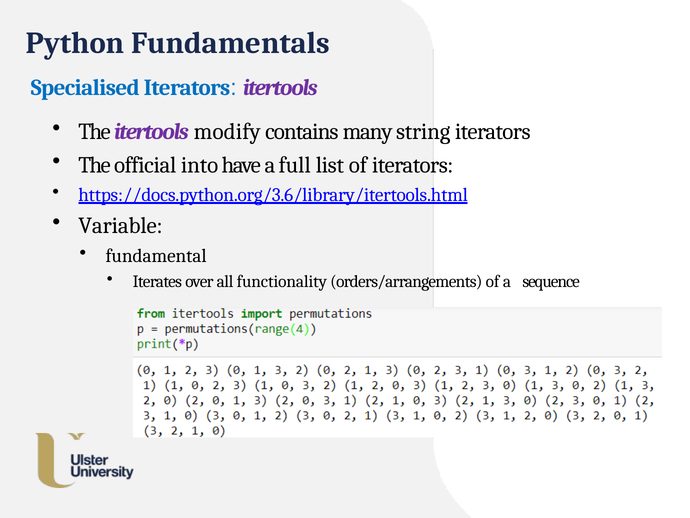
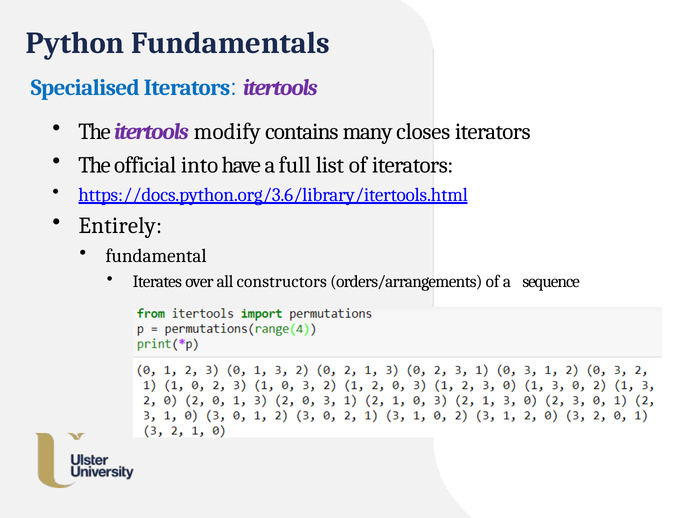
string: string -> closes
Variable: Variable -> Entirely
functionality: functionality -> constructors
